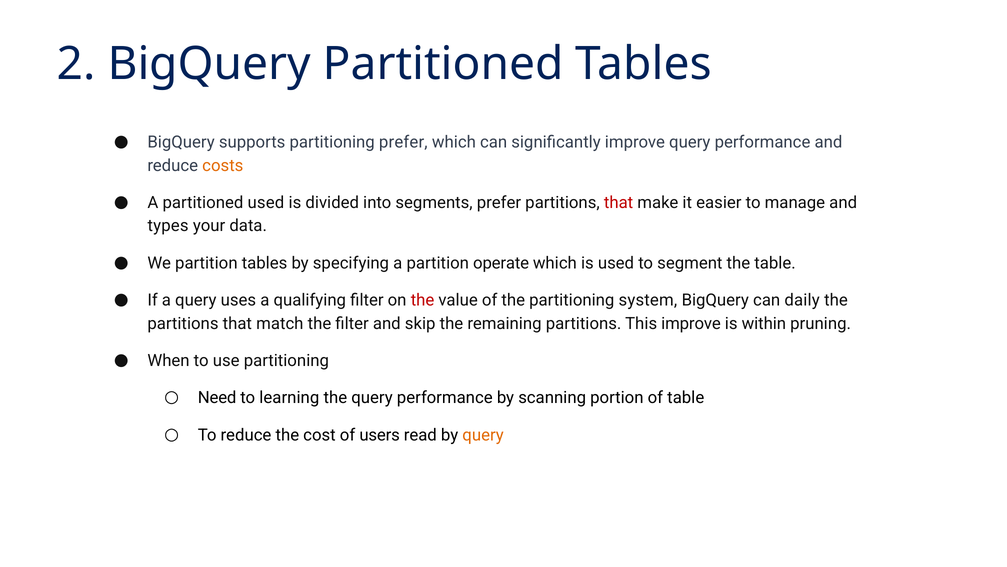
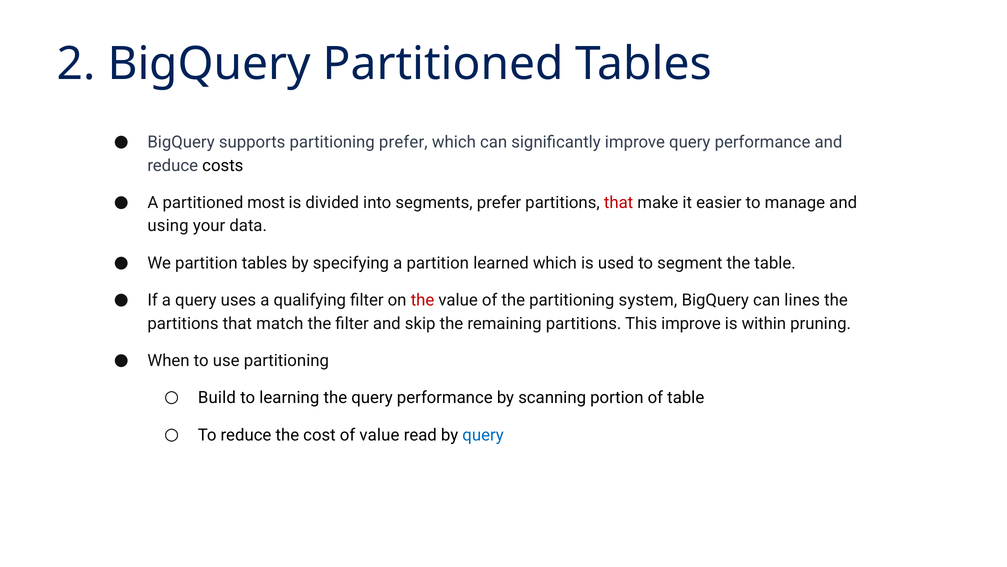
costs colour: orange -> black
partitioned used: used -> most
types: types -> using
operate: operate -> learned
daily: daily -> lines
Need: Need -> Build
of users: users -> value
query at (483, 435) colour: orange -> blue
